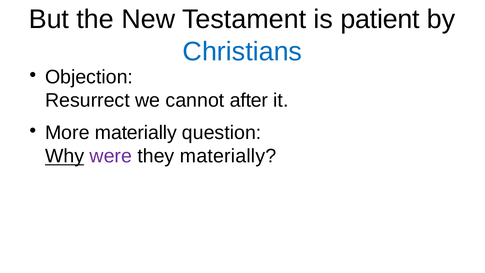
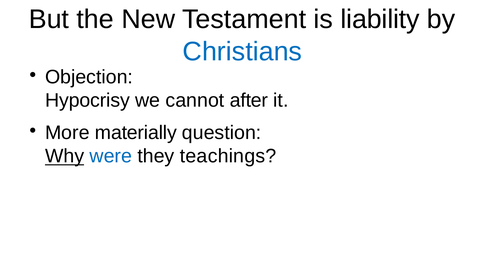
patient: patient -> liability
Resurrect: Resurrect -> Hypocrisy
were colour: purple -> blue
they materially: materially -> teachings
